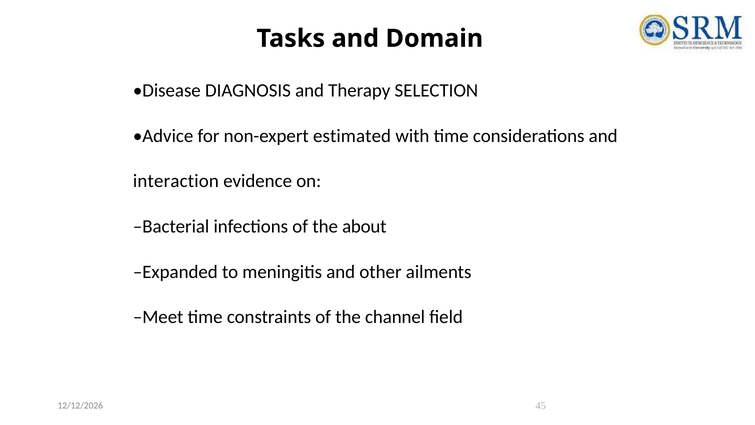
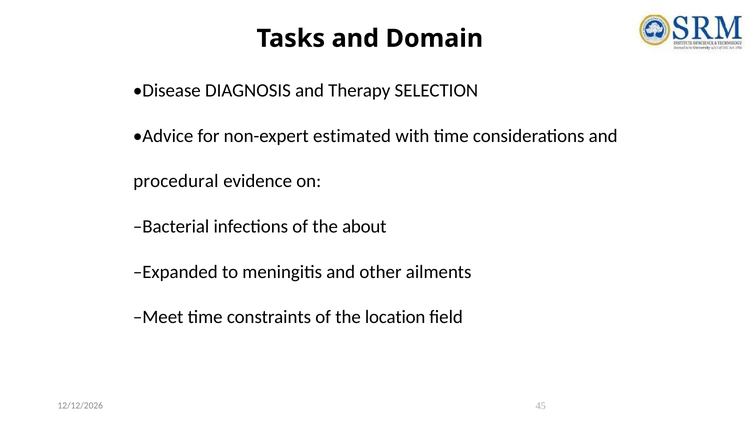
interaction: interaction -> procedural
channel: channel -> location
